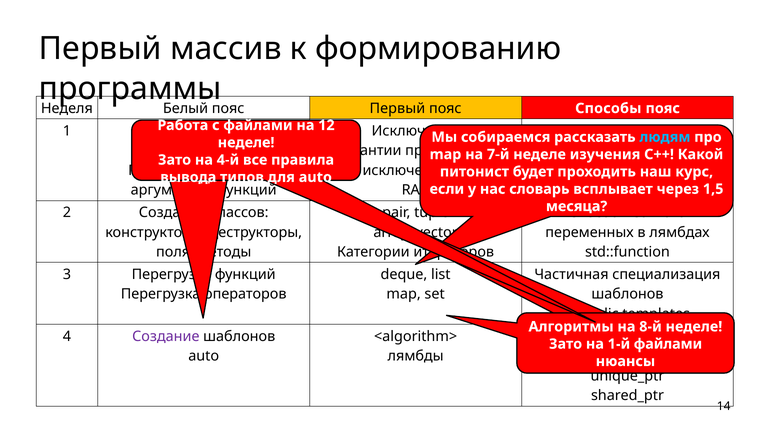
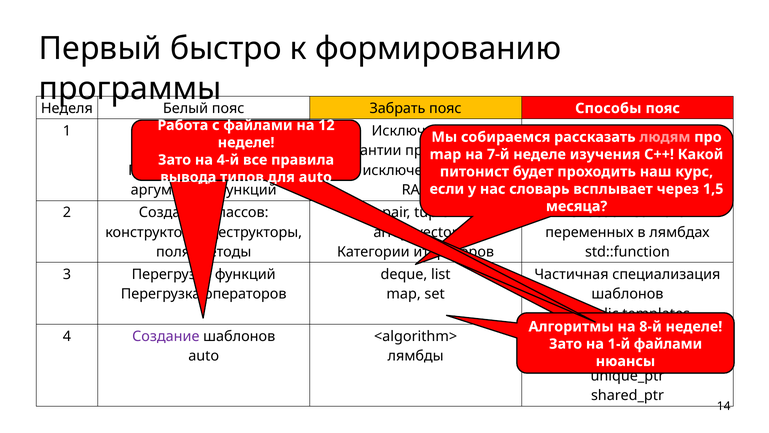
массив: массив -> быстро
пояс Первый: Первый -> Забрать
людям colour: light blue -> pink
